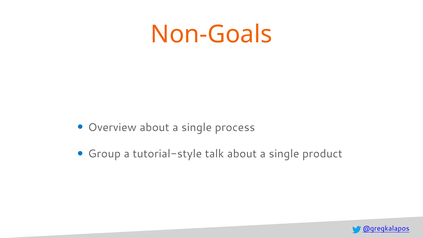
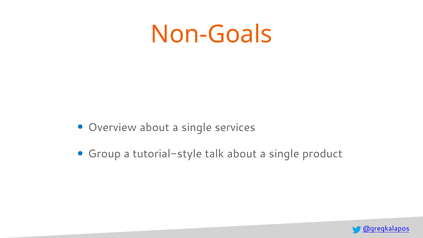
process: process -> services
